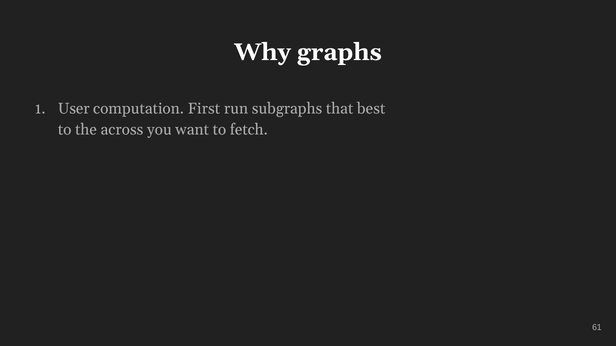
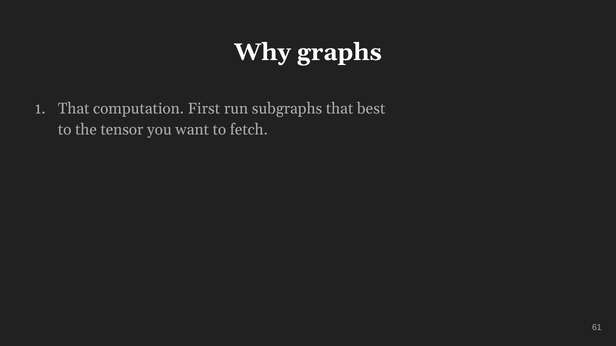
User at (74, 109): User -> That
across: across -> tensor
